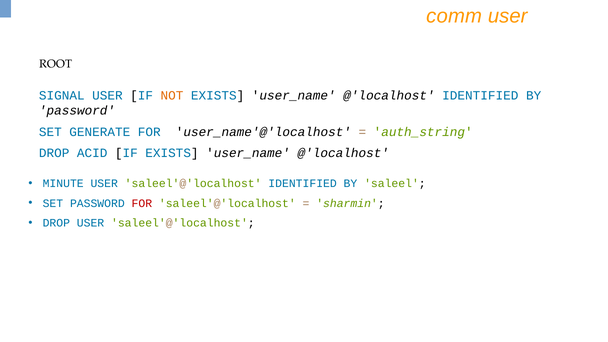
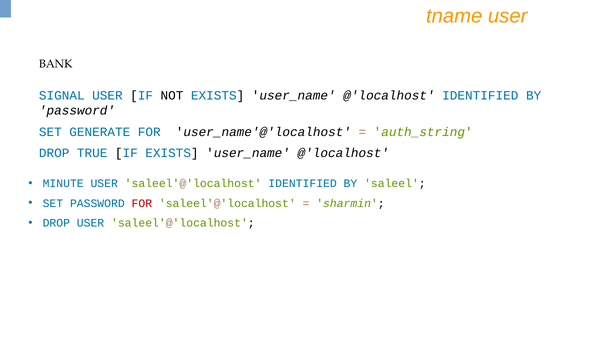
comm: comm -> tname
ROOT: ROOT -> BANK
NOT colour: orange -> black
ACID: ACID -> TRUE
